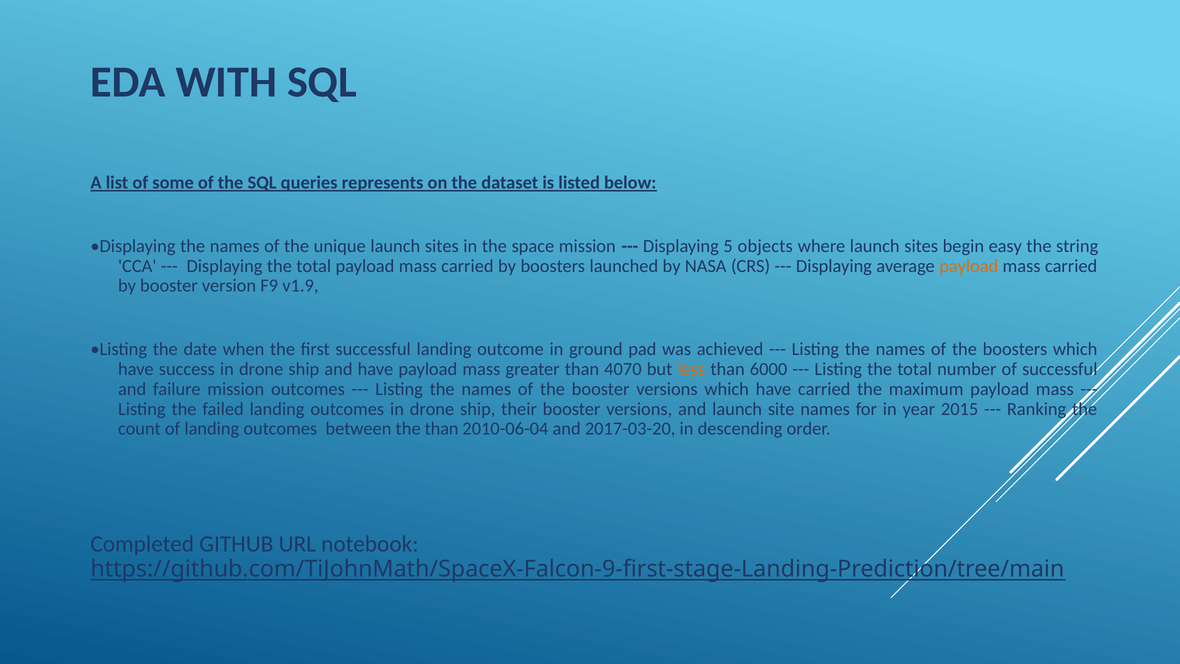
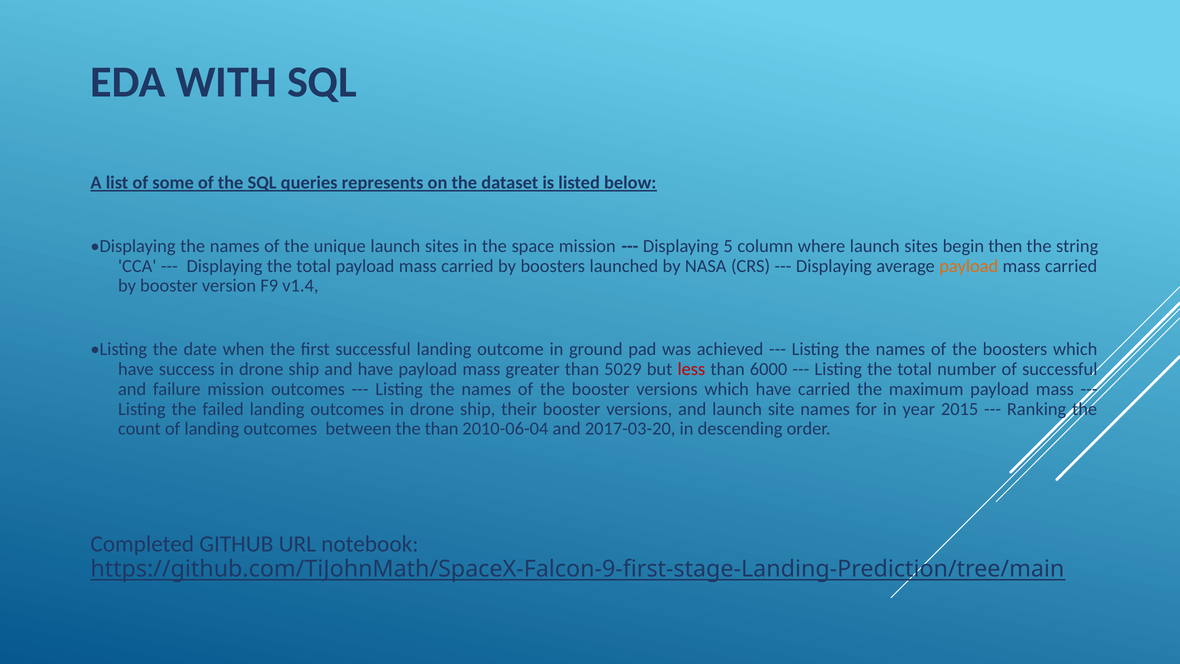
objects: objects -> column
easy: easy -> then
v1.9: v1.9 -> v1.4
4070: 4070 -> 5029
less colour: orange -> red
